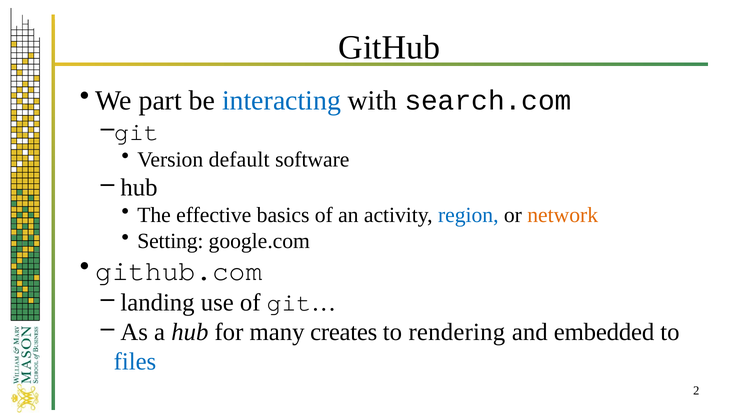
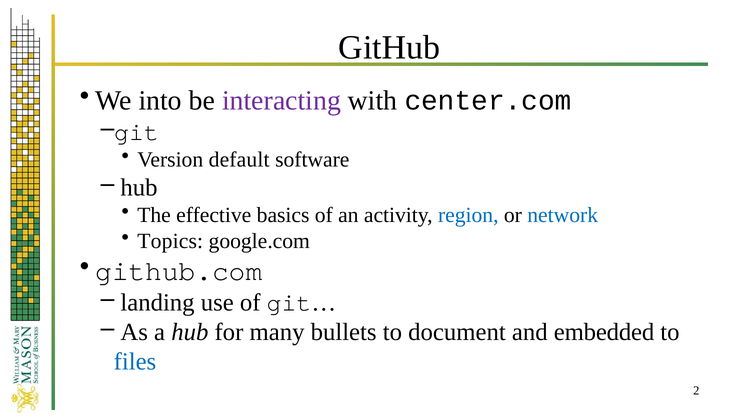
part: part -> into
interacting colour: blue -> purple
search.com: search.com -> center.com
network colour: orange -> blue
Setting: Setting -> Topics
creates: creates -> bullets
rendering: rendering -> document
